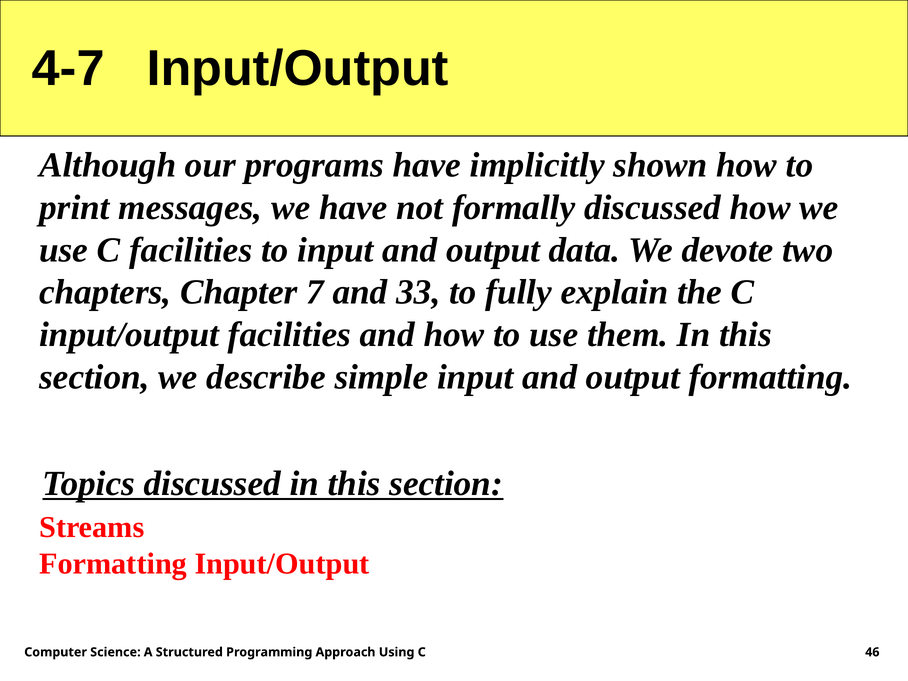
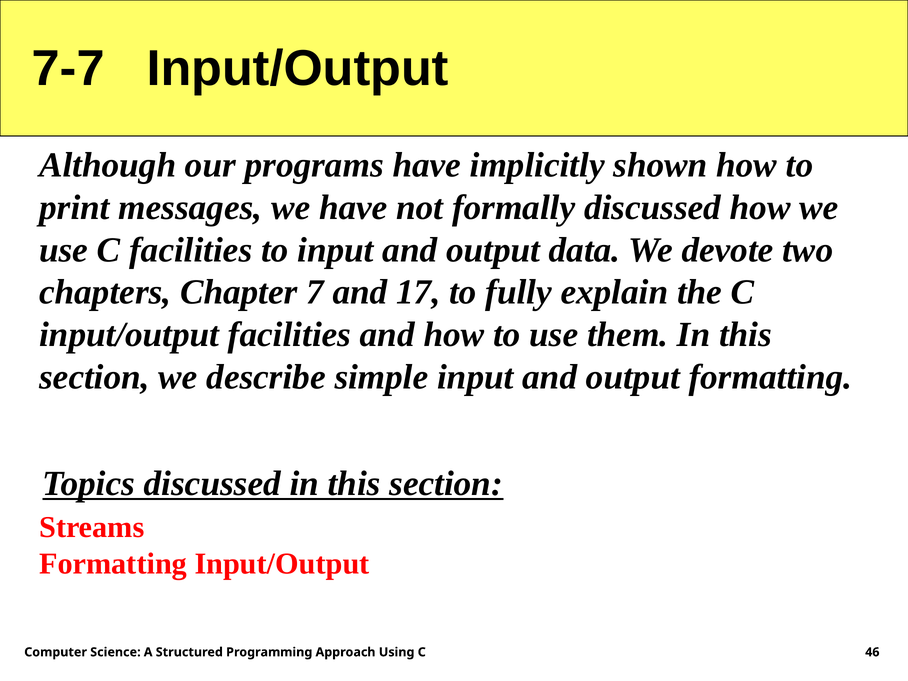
4-7: 4-7 -> 7-7
33: 33 -> 17
